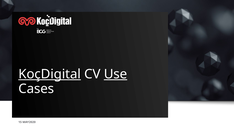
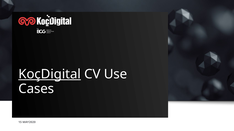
Use underline: present -> none
